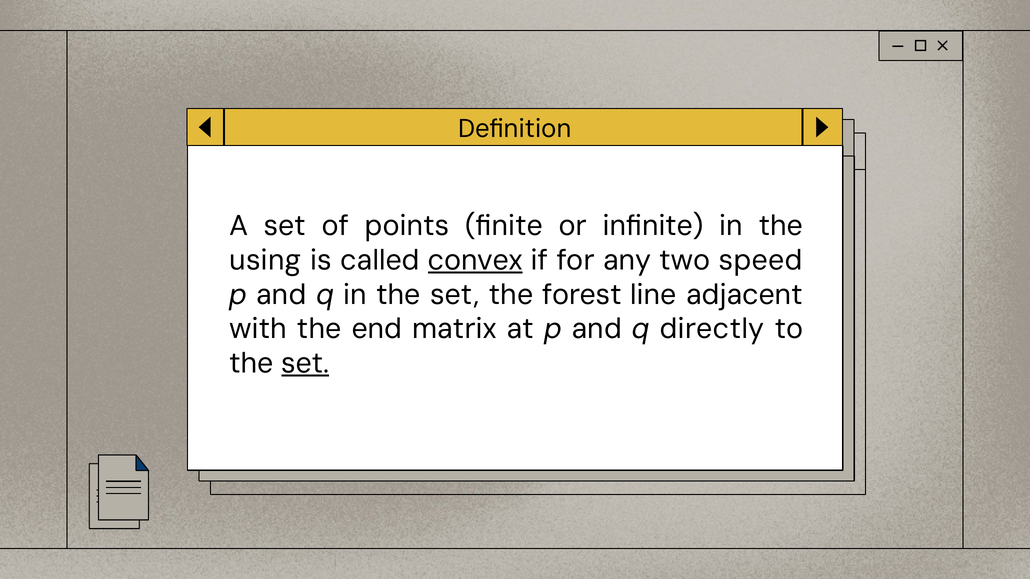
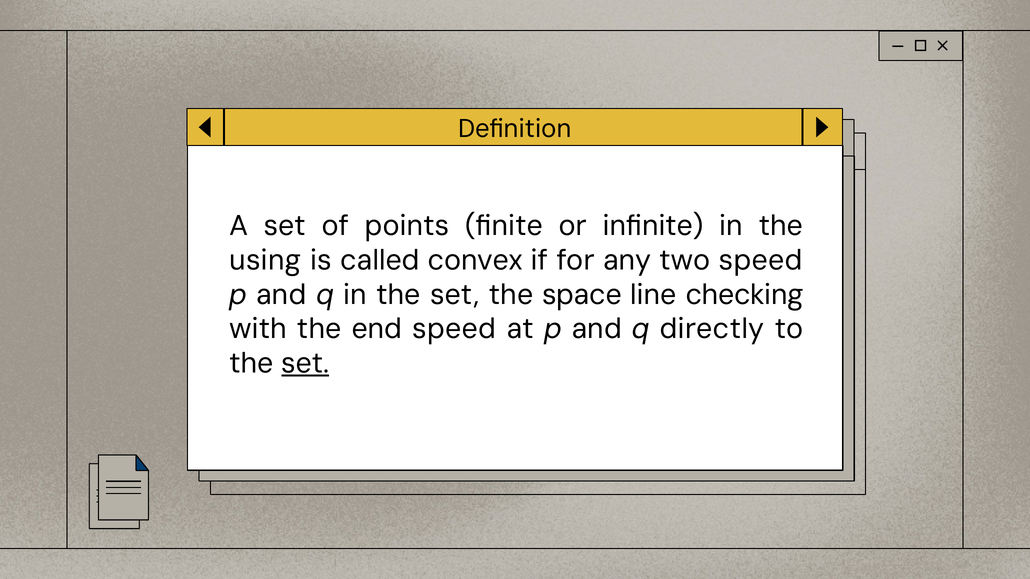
convex underline: present -> none
forest: forest -> space
adjacent: adjacent -> checking
end matrix: matrix -> speed
